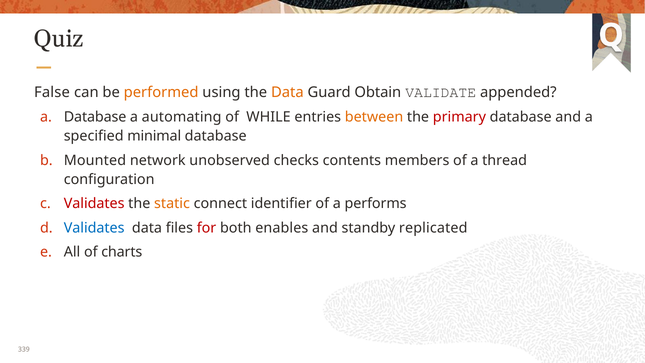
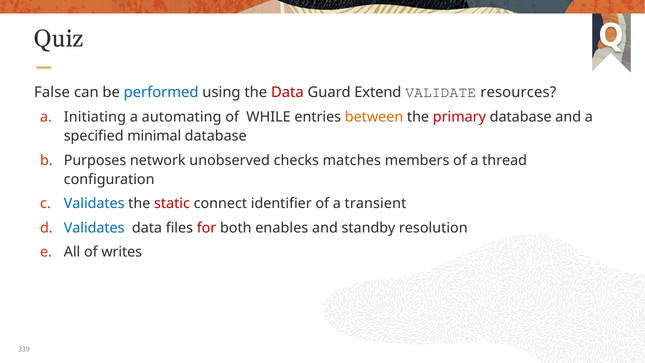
performed colour: orange -> blue
Data at (287, 93) colour: orange -> red
Obtain: Obtain -> Extend
appended: appended -> resources
a Database: Database -> Initiating
Mounted: Mounted -> Purposes
contents: contents -> matches
Validates at (94, 203) colour: red -> blue
static colour: orange -> red
performs: performs -> transient
replicated: replicated -> resolution
charts: charts -> writes
